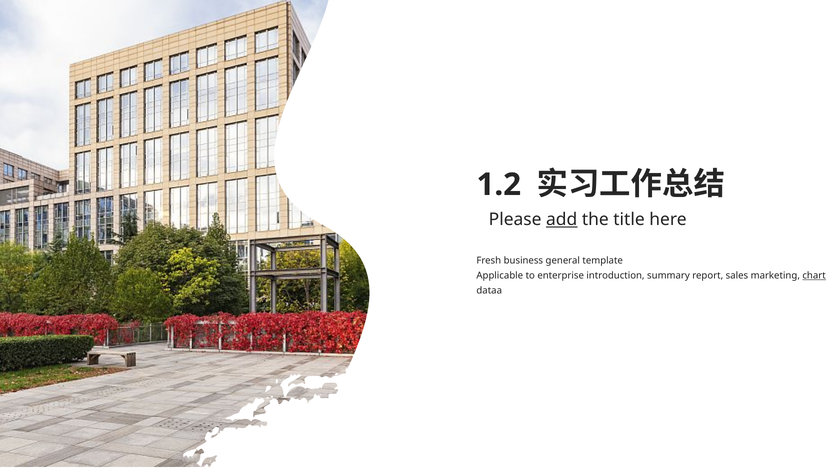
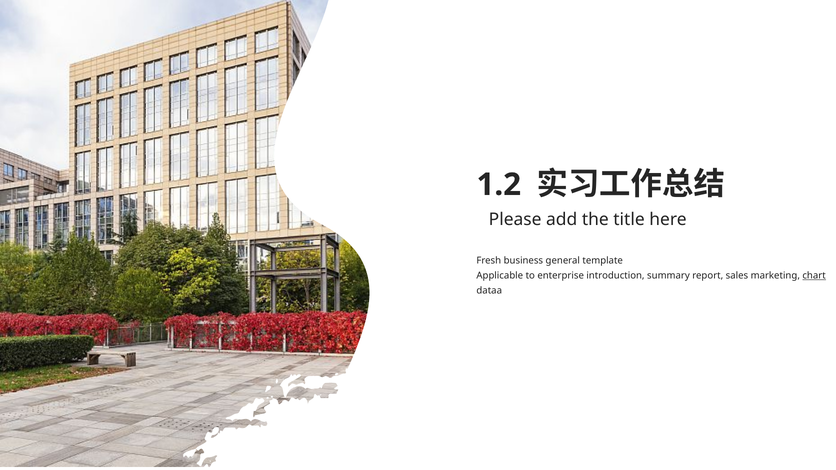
add underline: present -> none
